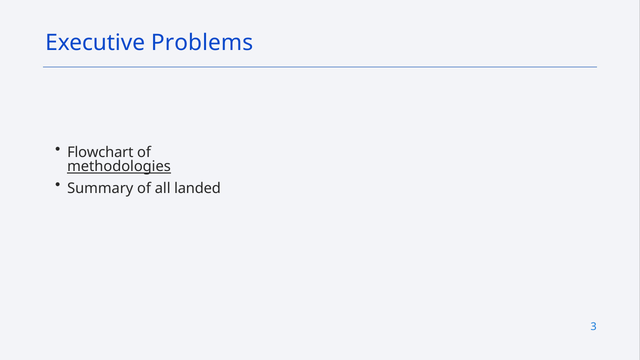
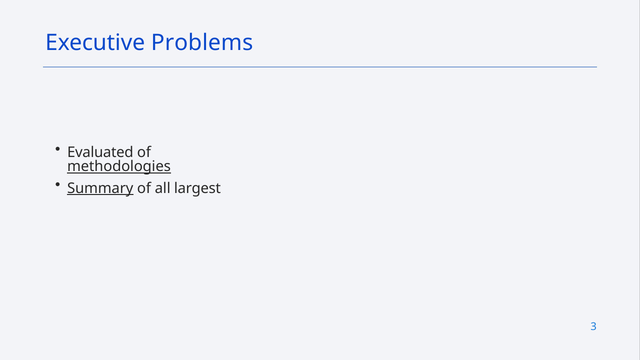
Flowchart: Flowchart -> Evaluated
Summary underline: none -> present
landed: landed -> largest
